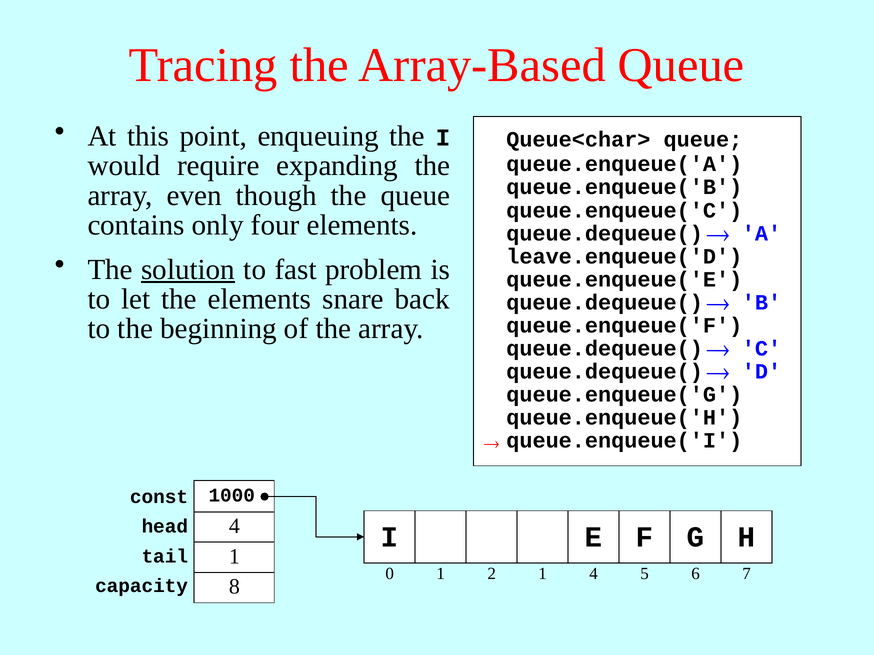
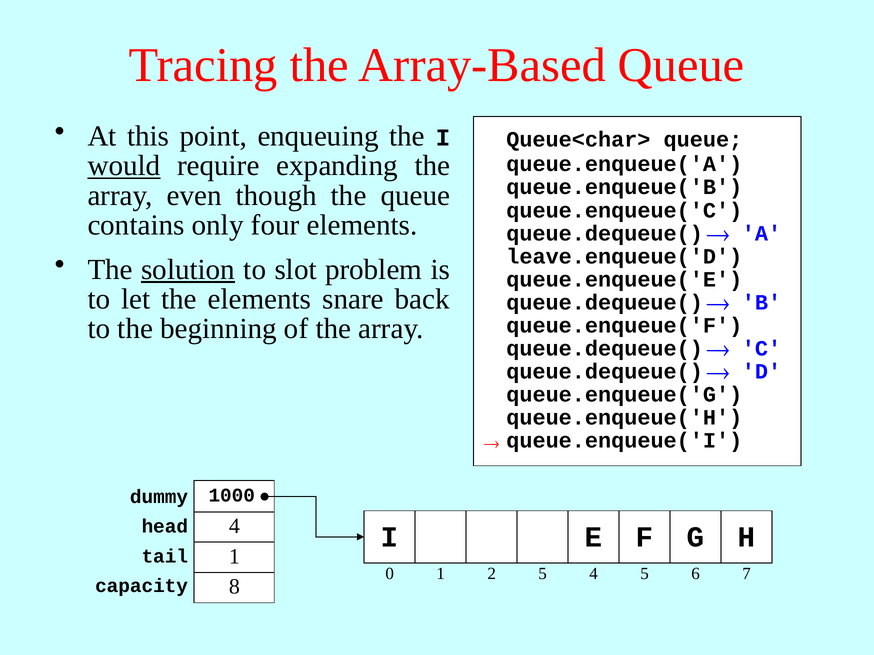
would underline: none -> present
fast: fast -> slot
const: const -> dummy
2 1: 1 -> 5
